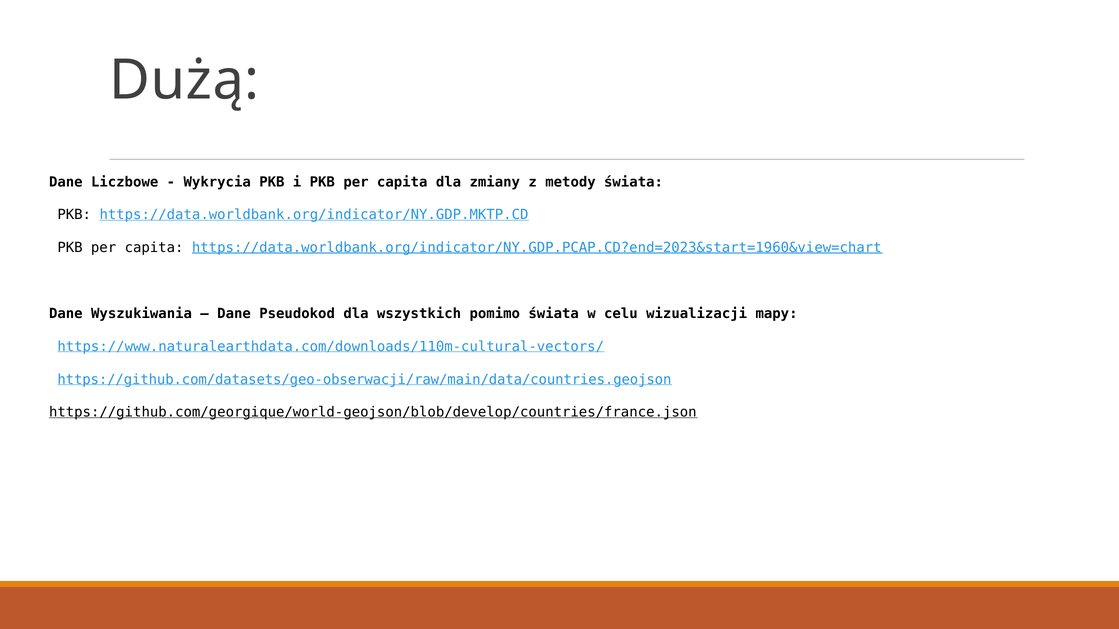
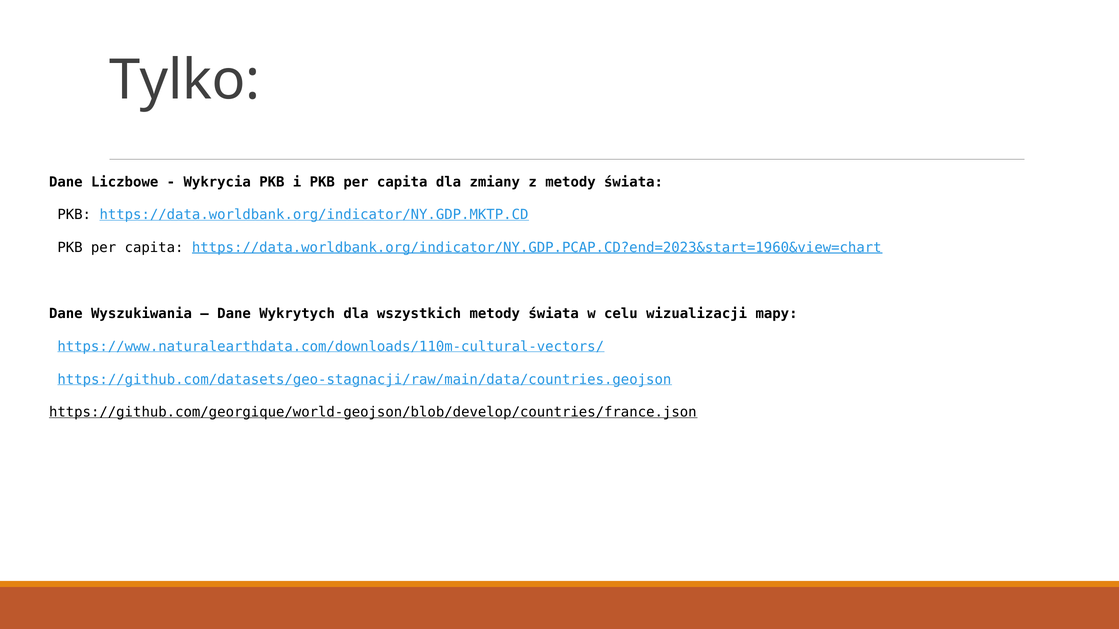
Dużą: Dużą -> Tylko
Pseudokod: Pseudokod -> Wykrytych
wszystkich pomimo: pomimo -> metody
https://github.com/datasets/geo-obserwacji/raw/main/data/countries.geojson: https://github.com/datasets/geo-obserwacji/raw/main/data/countries.geojson -> https://github.com/datasets/geo-stagnacji/raw/main/data/countries.geojson
